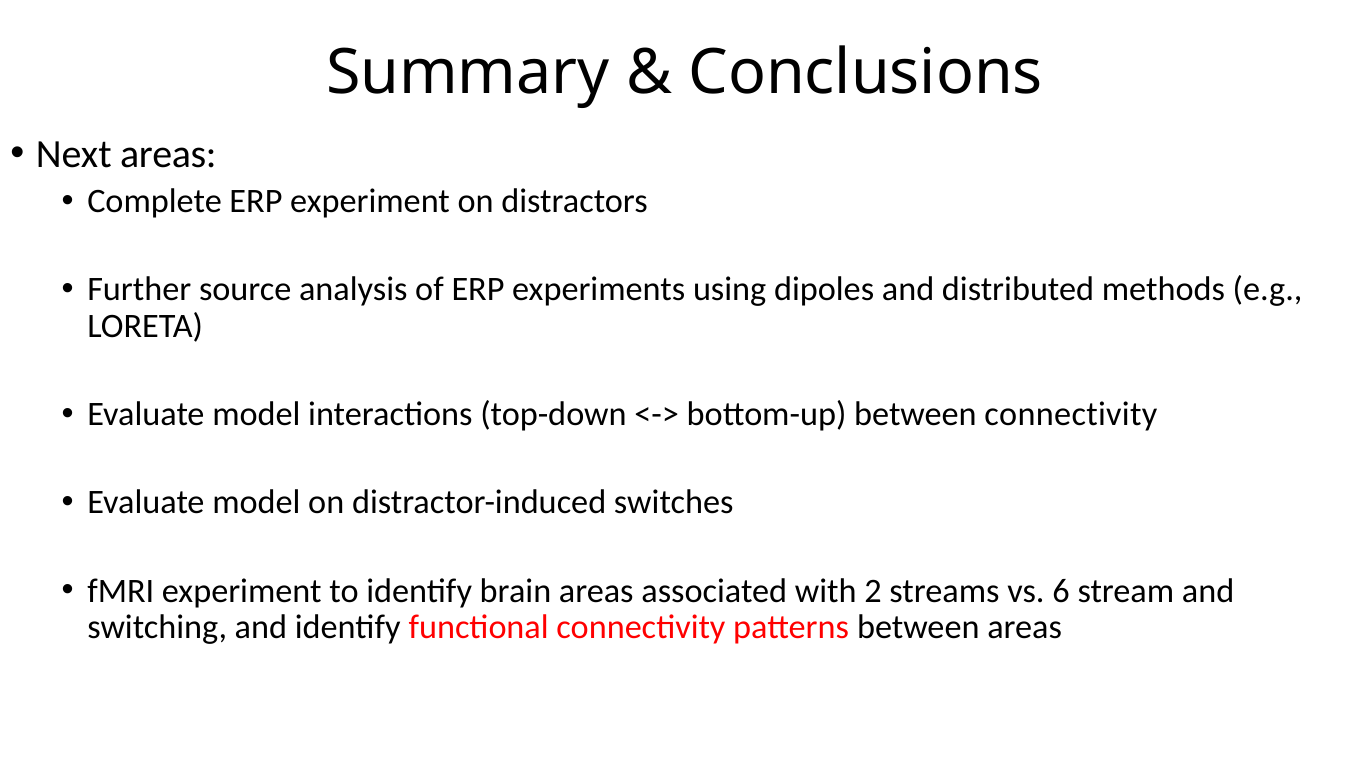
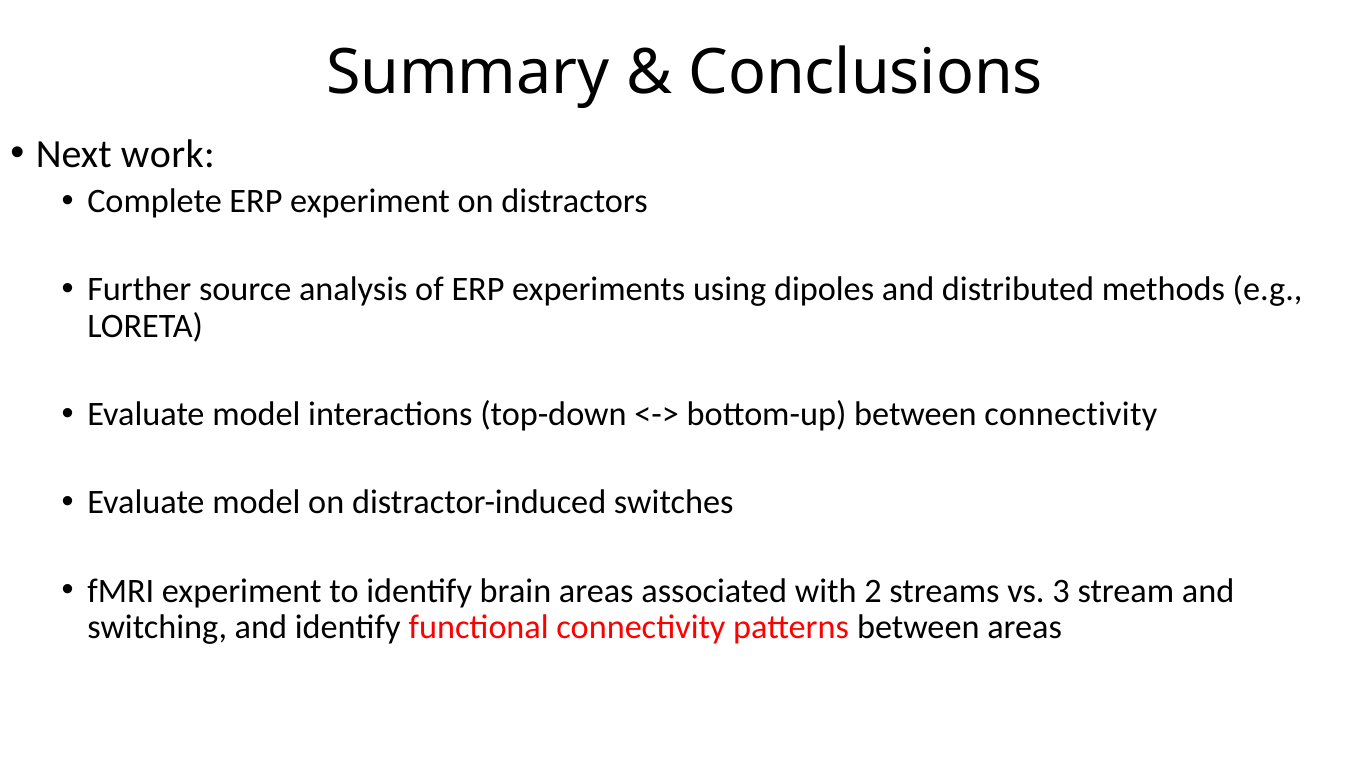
Next areas: areas -> work
6: 6 -> 3
